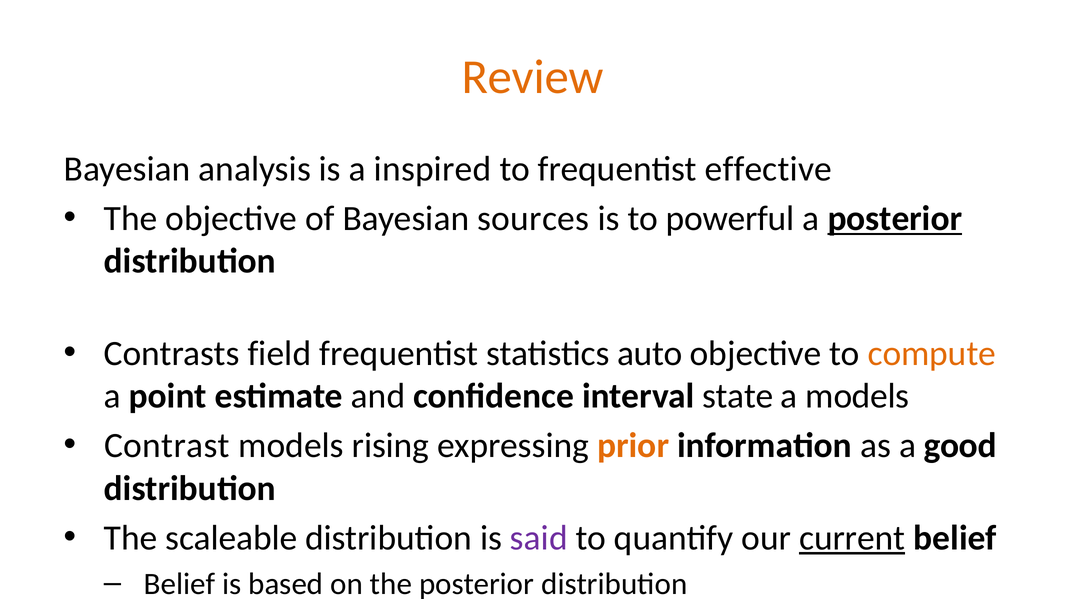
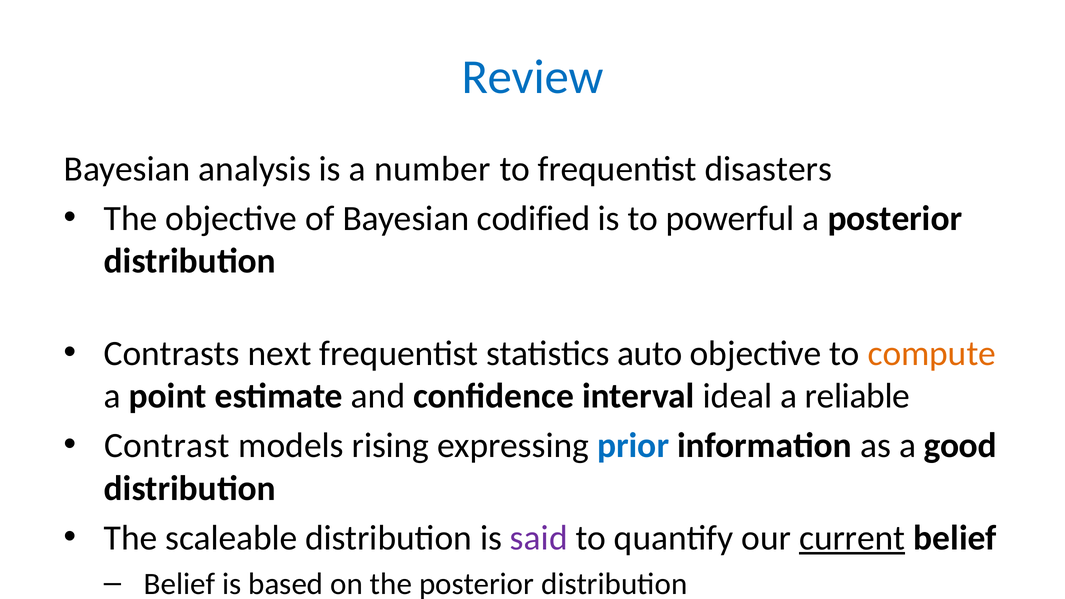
Review colour: orange -> blue
inspired: inspired -> number
effective: effective -> disasters
sources: sources -> codified
posterior at (895, 219) underline: present -> none
field: field -> next
state: state -> ideal
a models: models -> reliable
prior colour: orange -> blue
